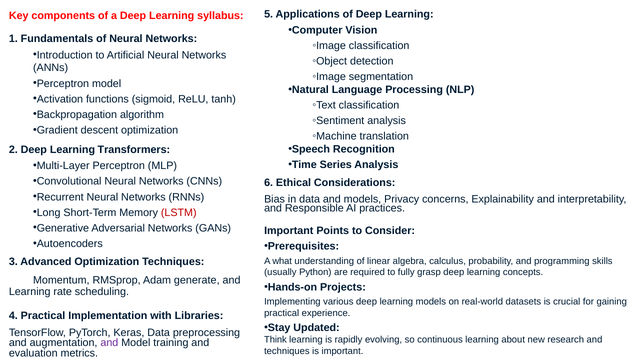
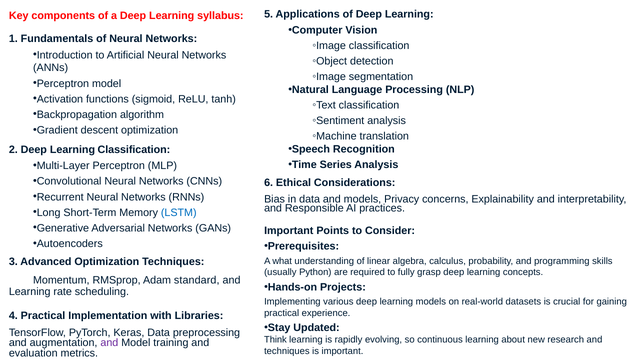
Learning Transformers: Transformers -> Classification
LSTM colour: red -> blue
generate: generate -> standard
